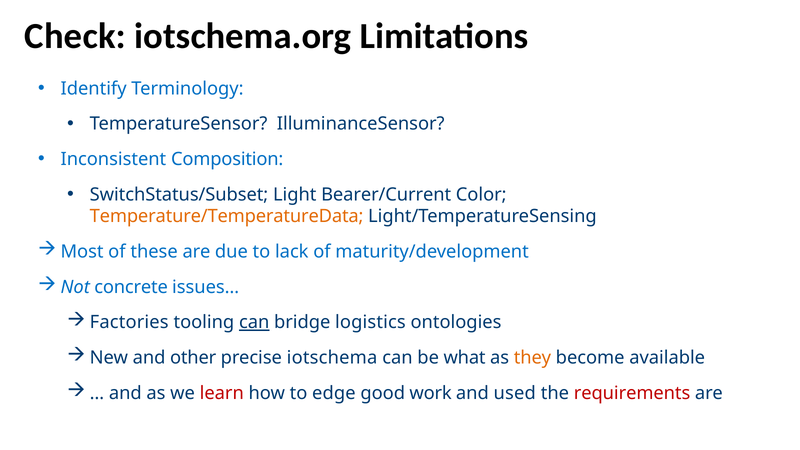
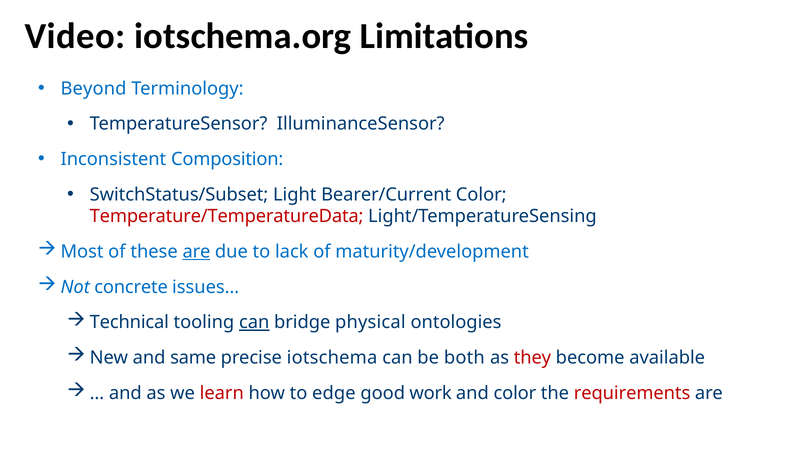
Check: Check -> Video
Identify: Identify -> Beyond
Temperature/TemperatureData colour: orange -> red
are at (196, 252) underline: none -> present
Factories: Factories -> Technical
logistics: logistics -> physical
other: other -> same
what: what -> both
they colour: orange -> red
and used: used -> color
